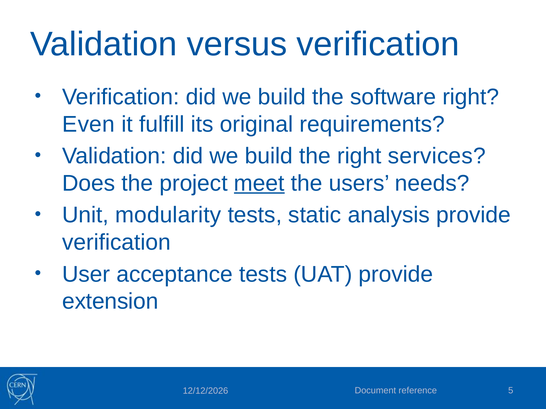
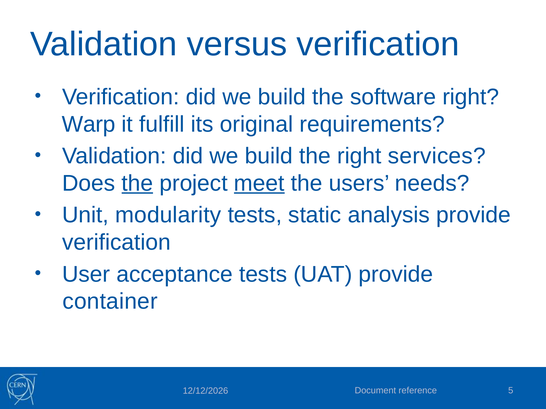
Even: Even -> Warp
the at (137, 184) underline: none -> present
extension: extension -> container
